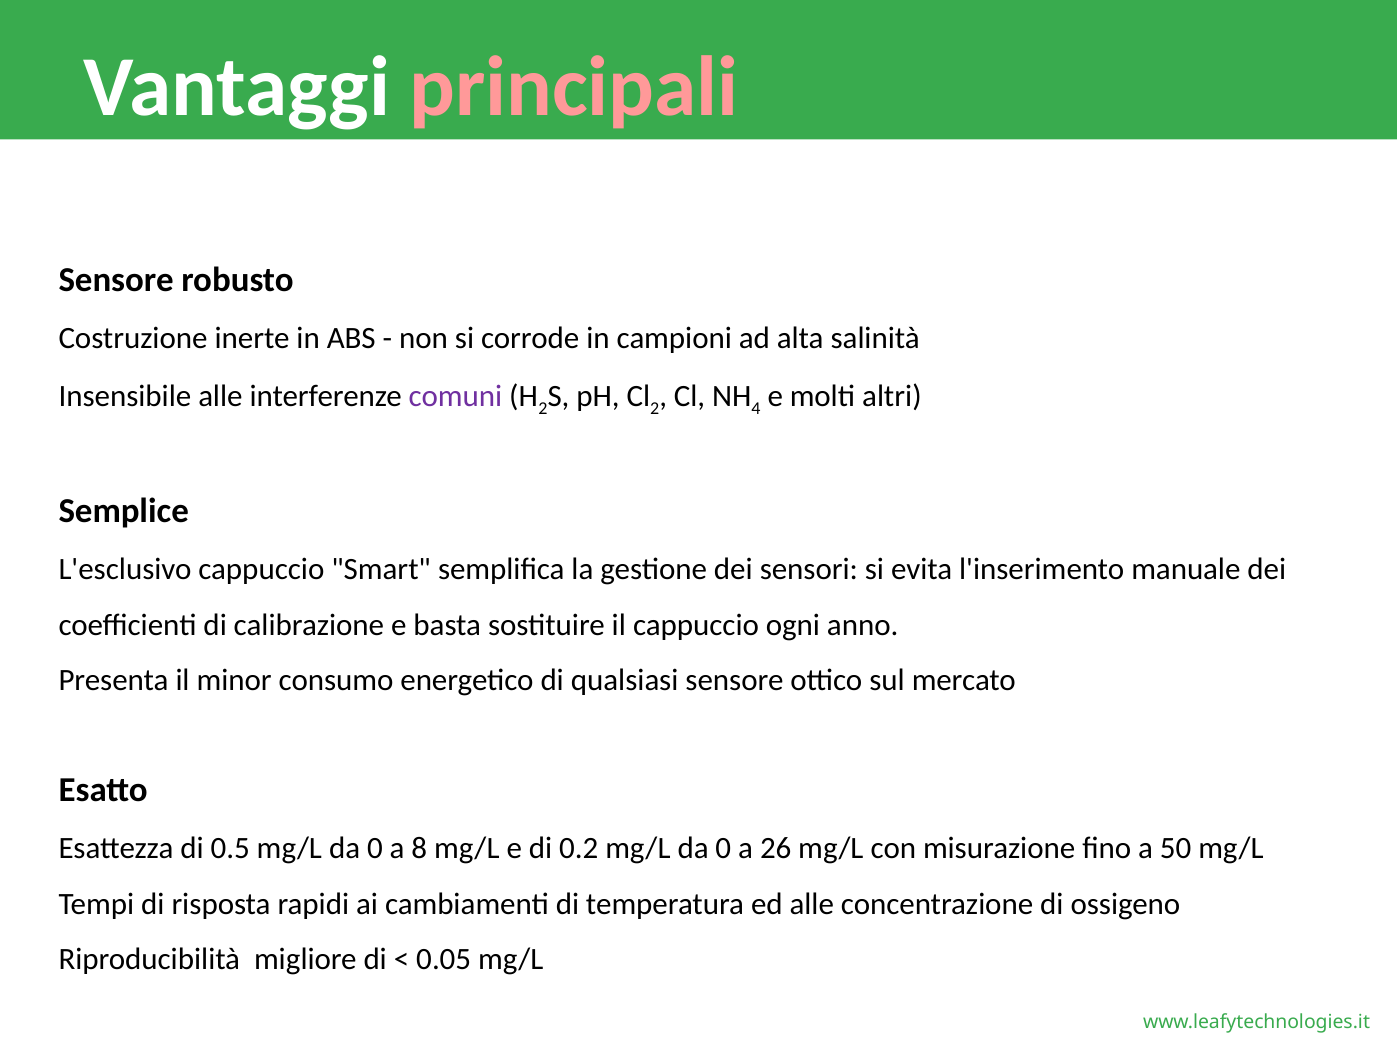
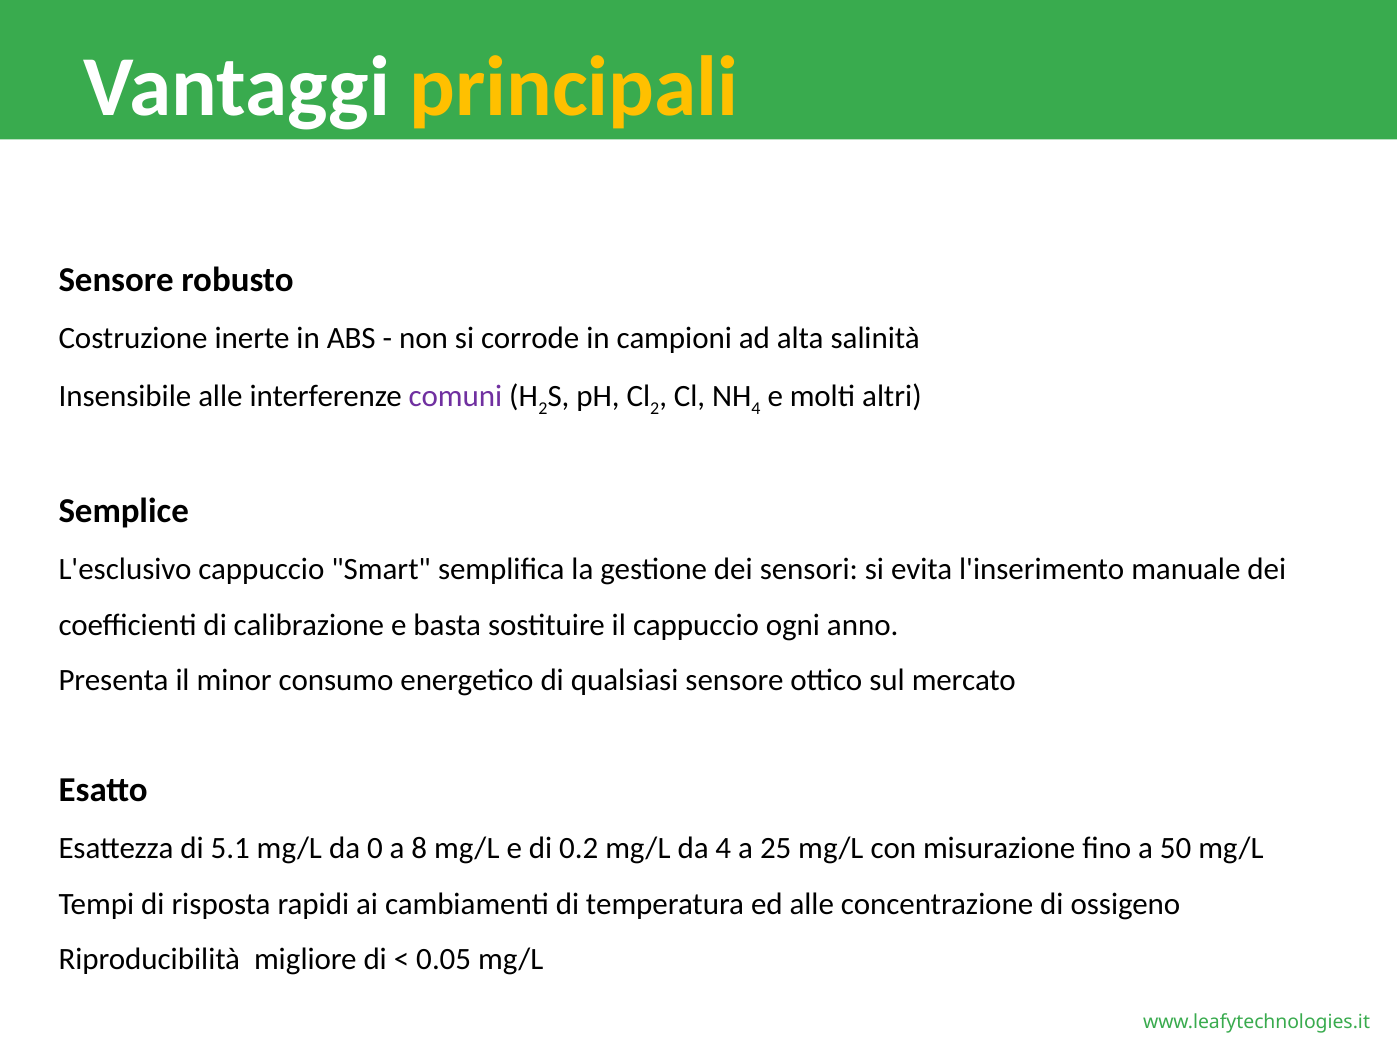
principali colour: pink -> yellow
0.5: 0.5 -> 5.1
0.2 mg/L da 0: 0 -> 4
26: 26 -> 25
